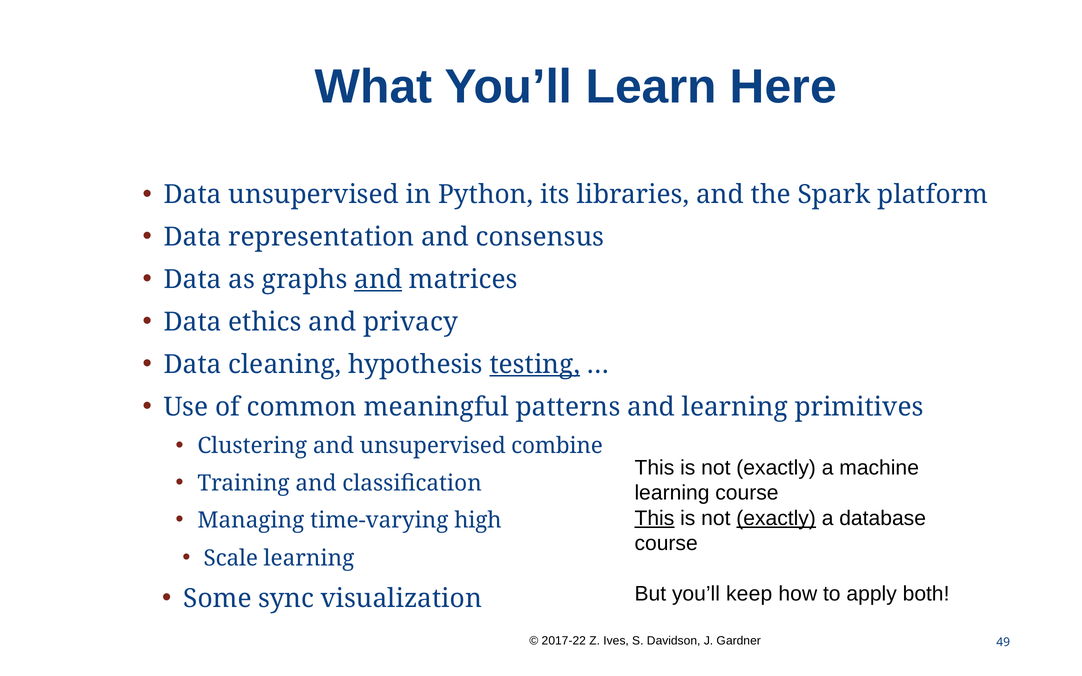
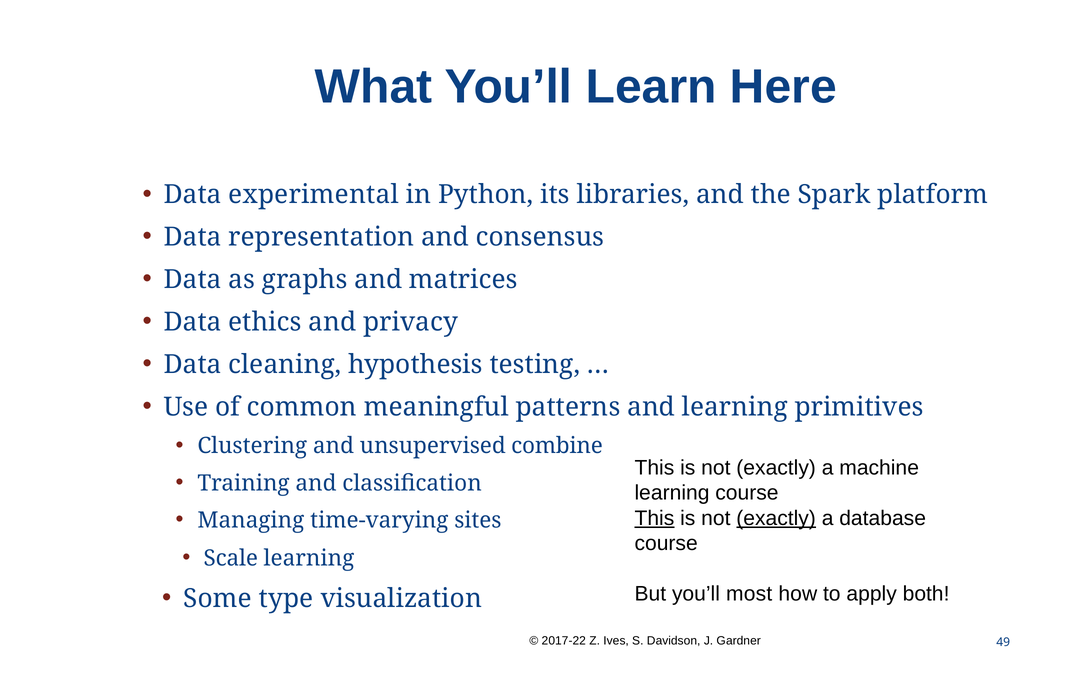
Data unsupervised: unsupervised -> experimental
and at (378, 280) underline: present -> none
testing underline: present -> none
high: high -> sites
keep: keep -> most
sync: sync -> type
